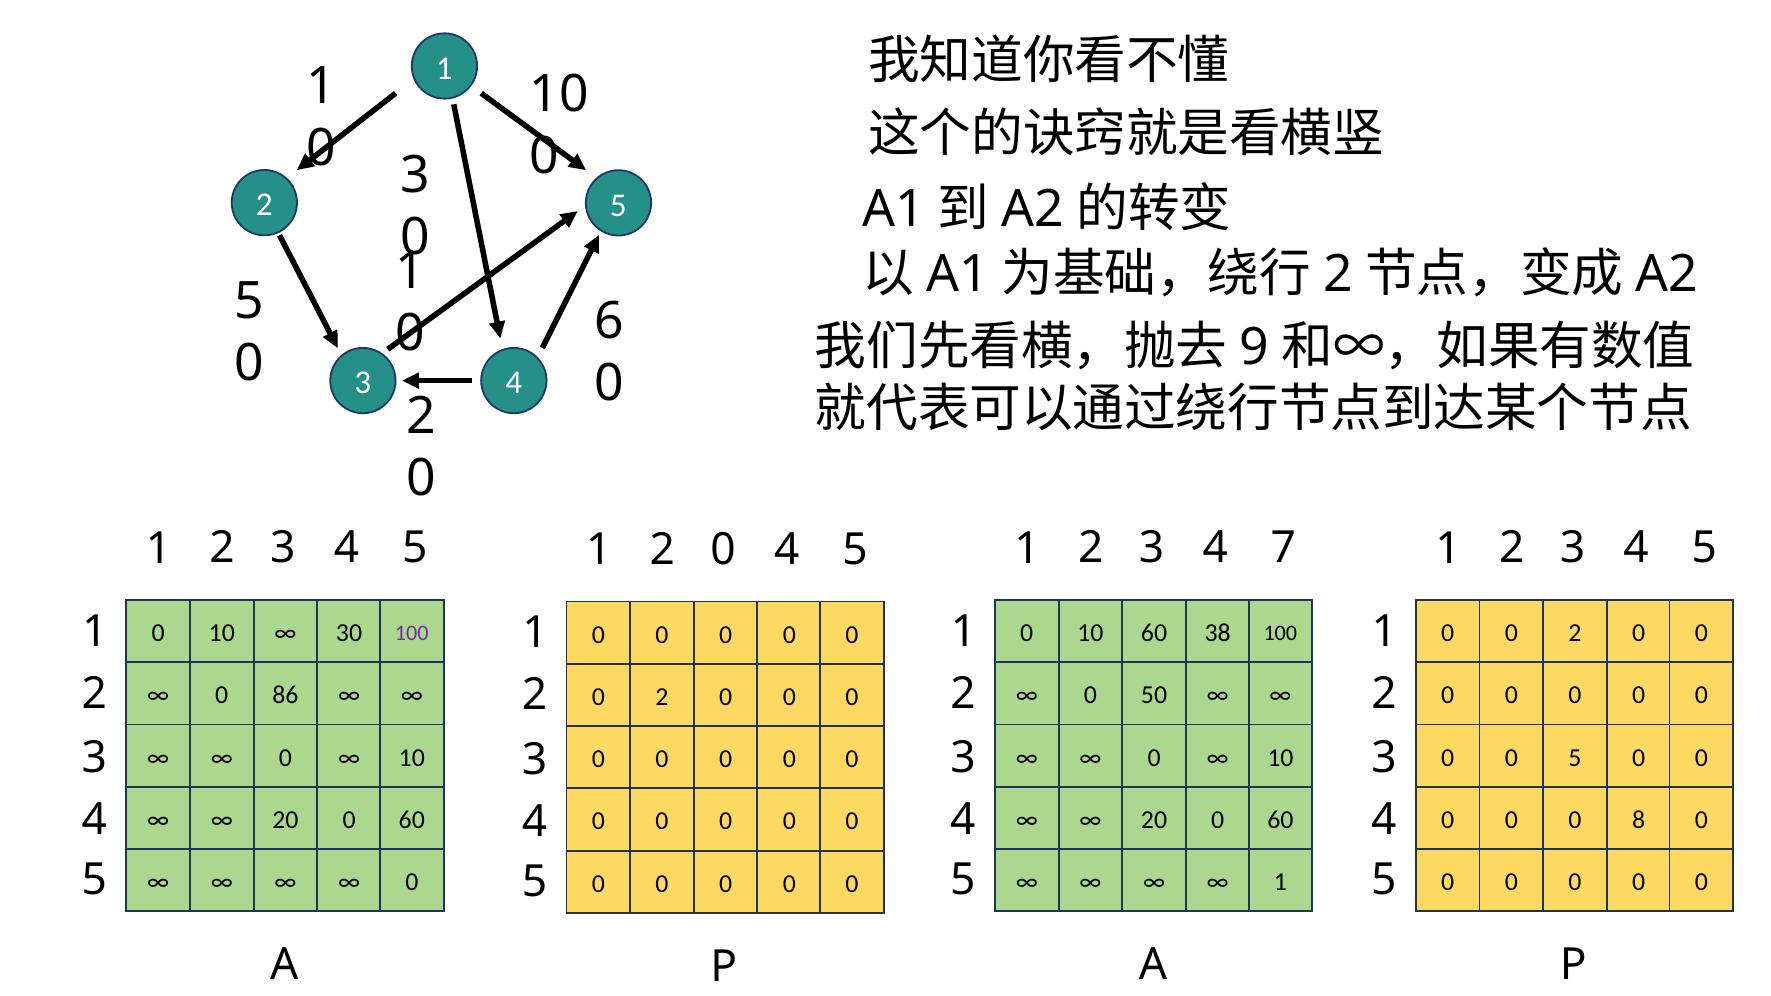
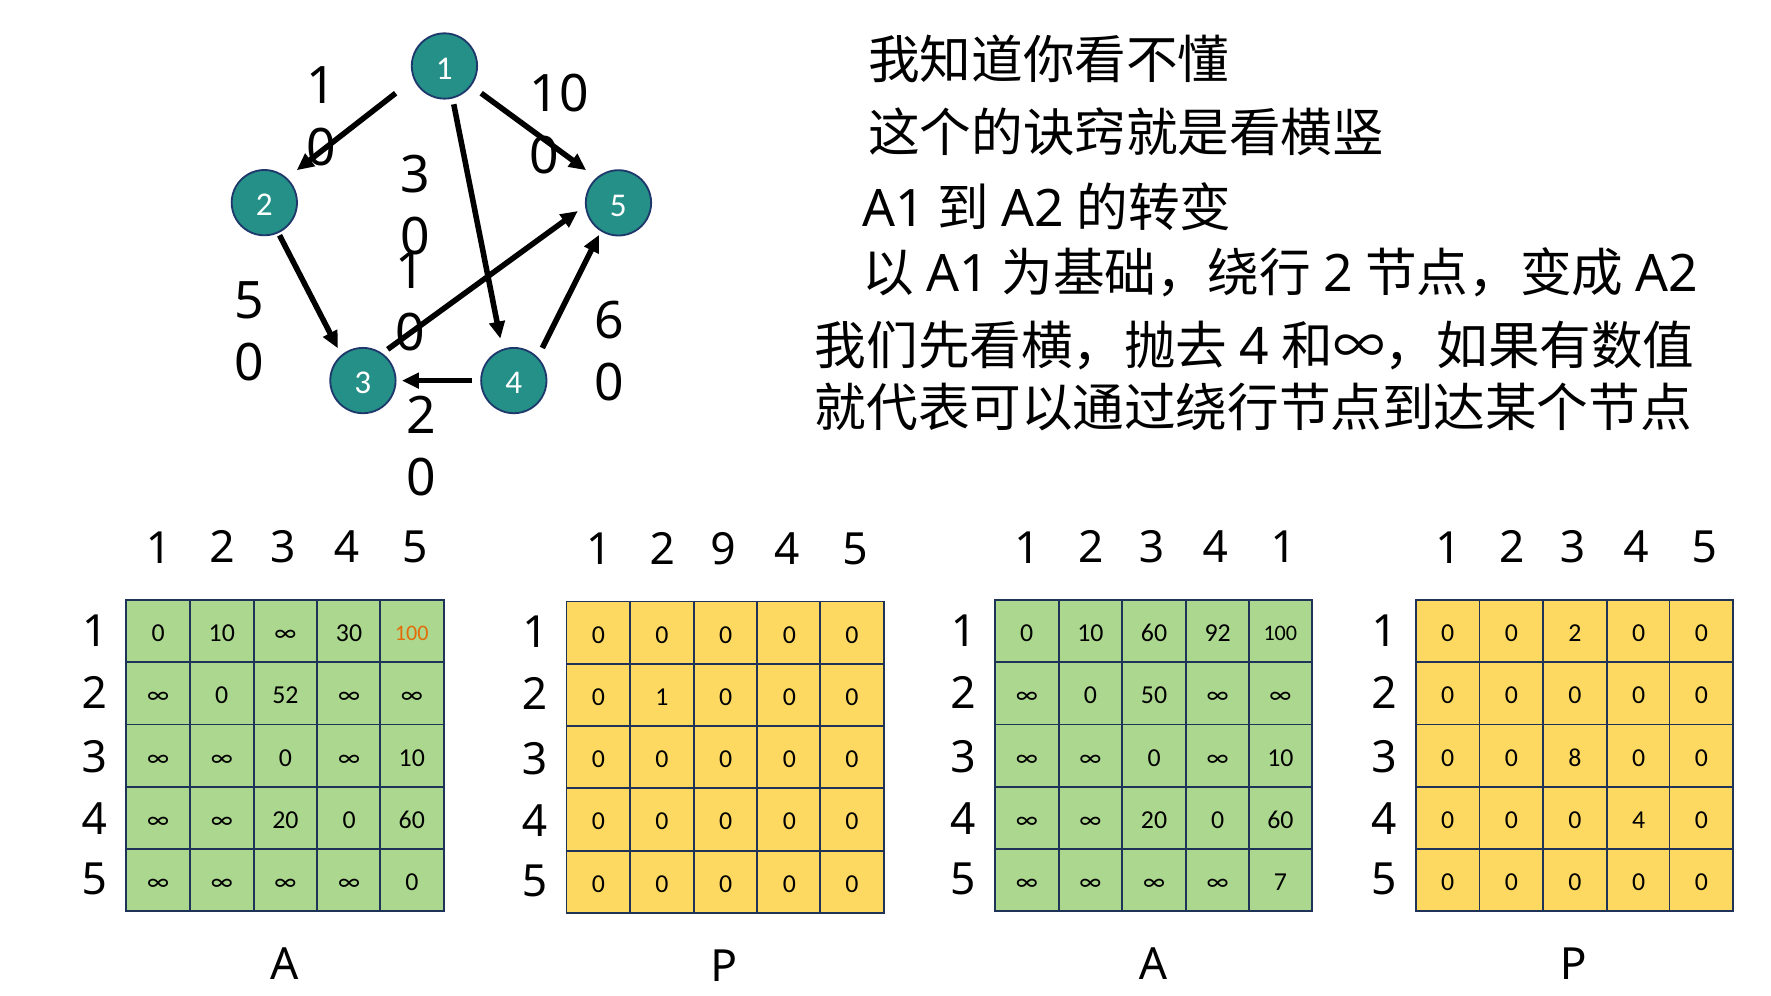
9 at (1255, 347): 9 -> 4
3 4 7: 7 -> 1
1 2 0: 0 -> 9
100 at (412, 633) colour: purple -> orange
38: 38 -> 92
86: 86 -> 52
2 at (662, 697): 2 -> 1
0 0 5: 5 -> 8
0 8: 8 -> 4
1 at (1280, 882): 1 -> 7
